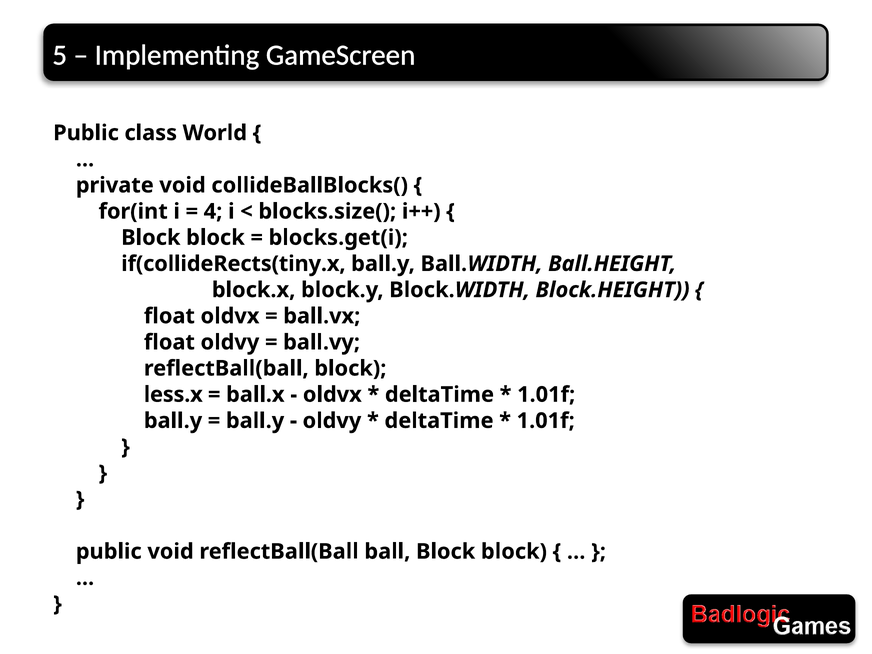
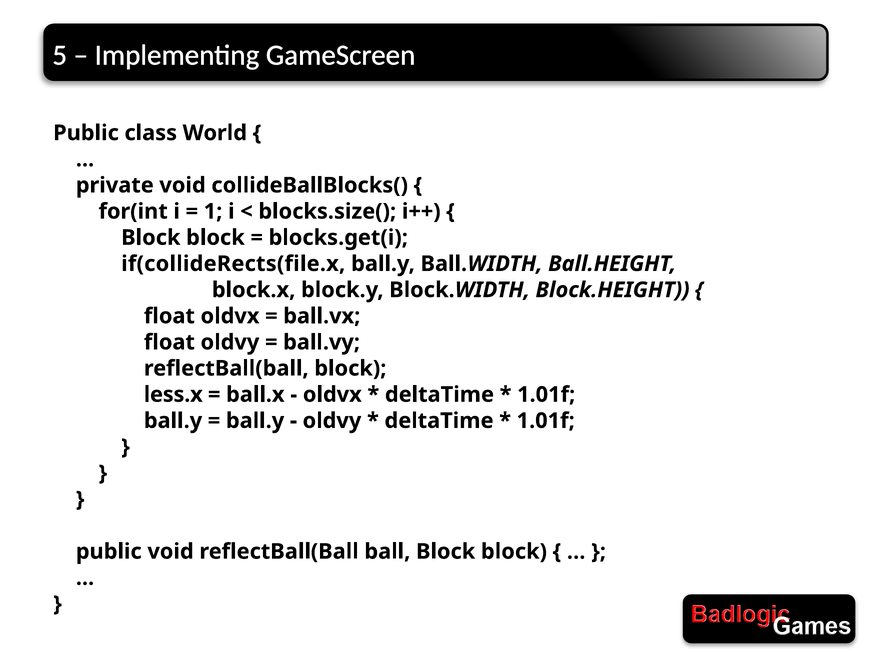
4: 4 -> 1
if(collideRects(tiny.x: if(collideRects(tiny.x -> if(collideRects(file.x
